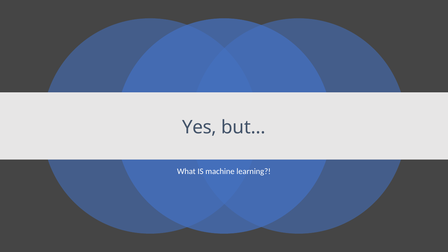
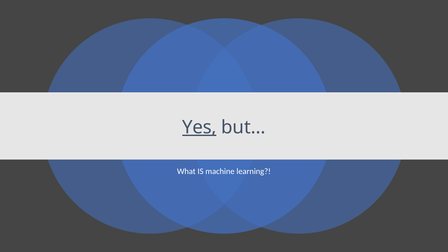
Yes underline: none -> present
